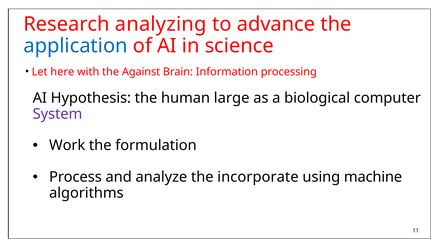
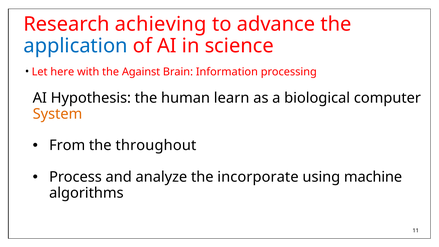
analyzing: analyzing -> achieving
large: large -> learn
System colour: purple -> orange
Work: Work -> From
formulation: formulation -> throughout
